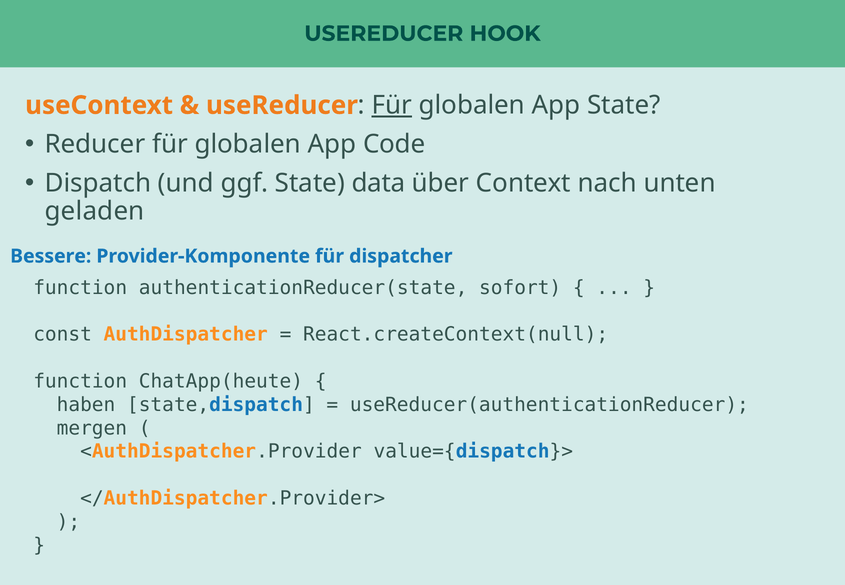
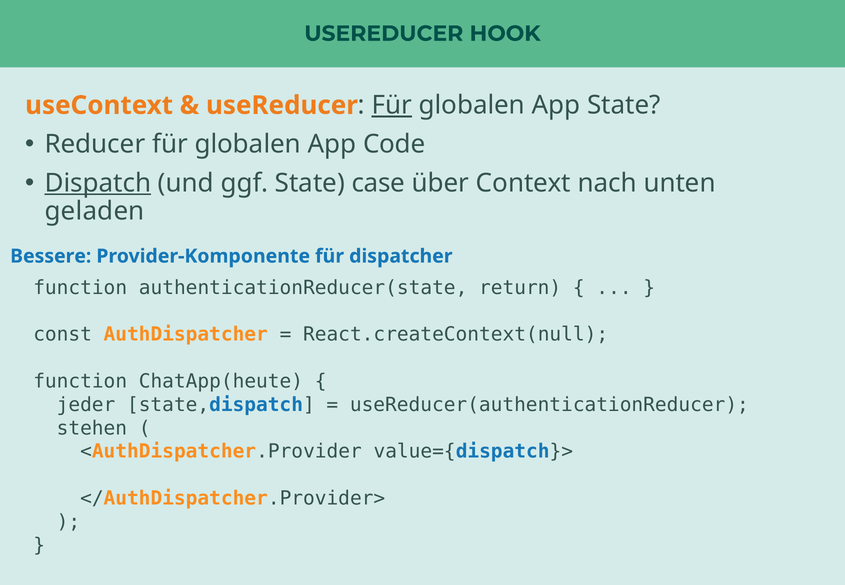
Dispatch underline: none -> present
data: data -> case
sofort: sofort -> return
haben: haben -> jeder
mergen: mergen -> stehen
